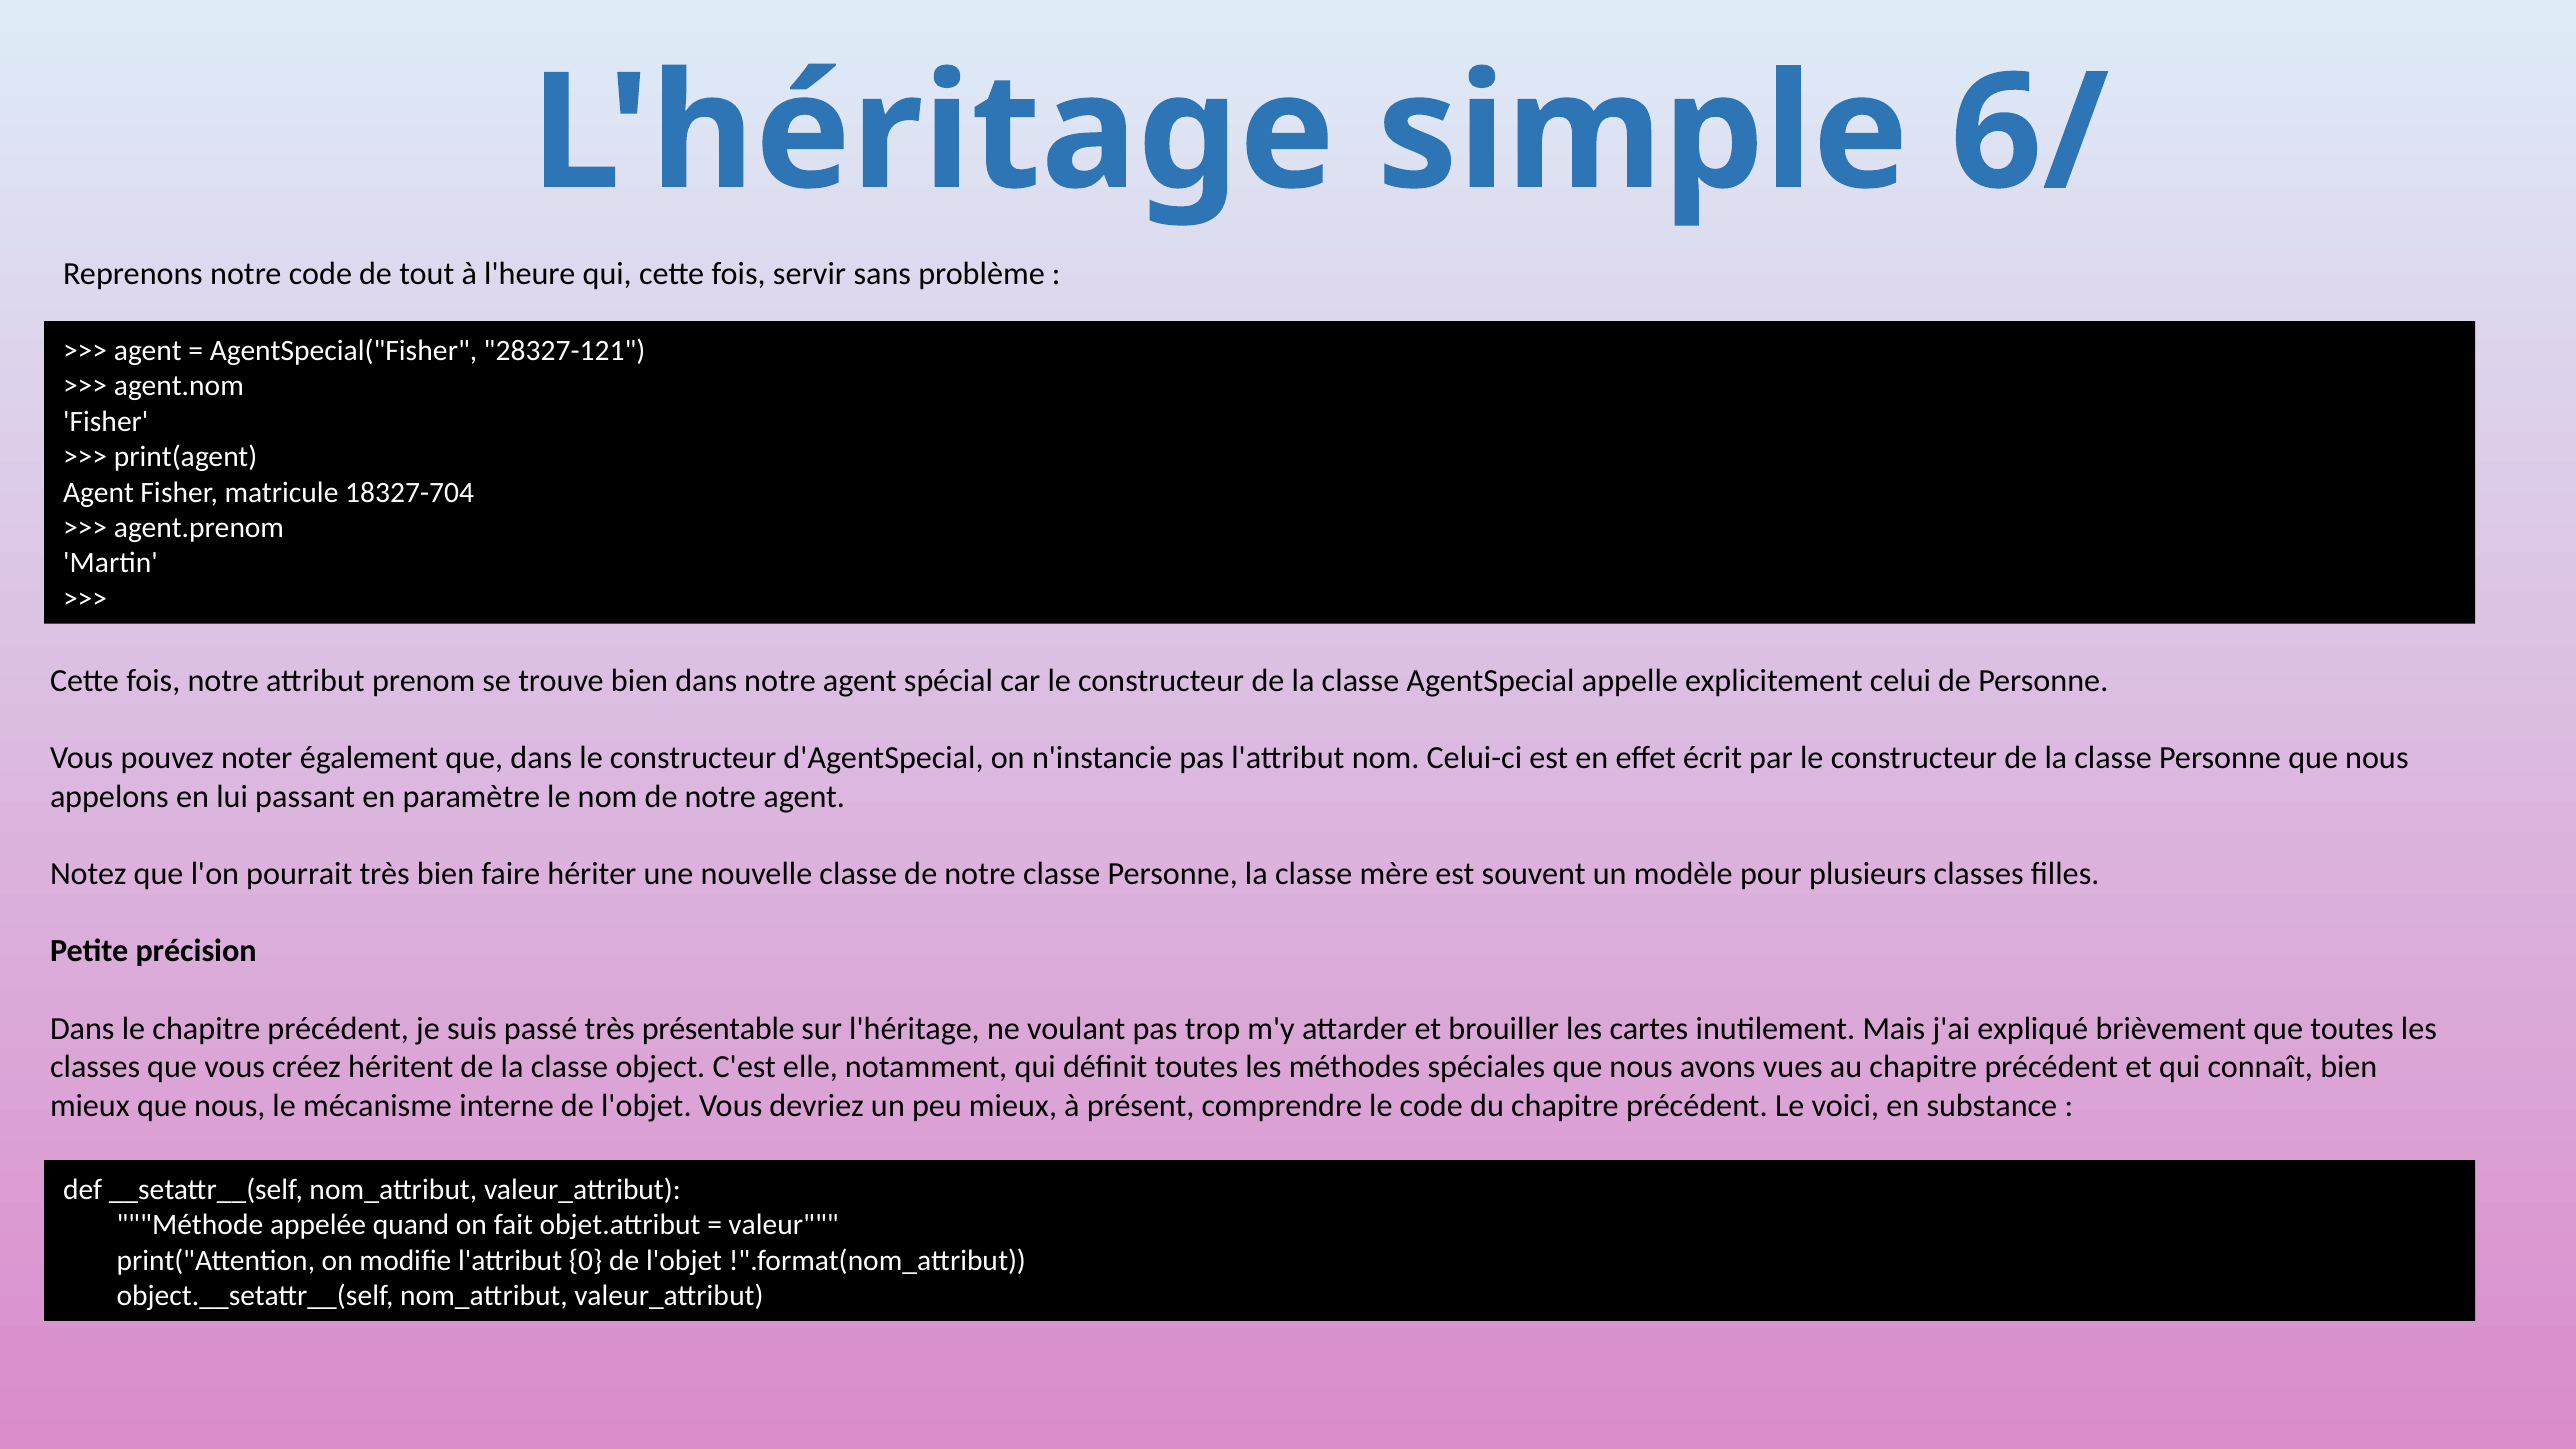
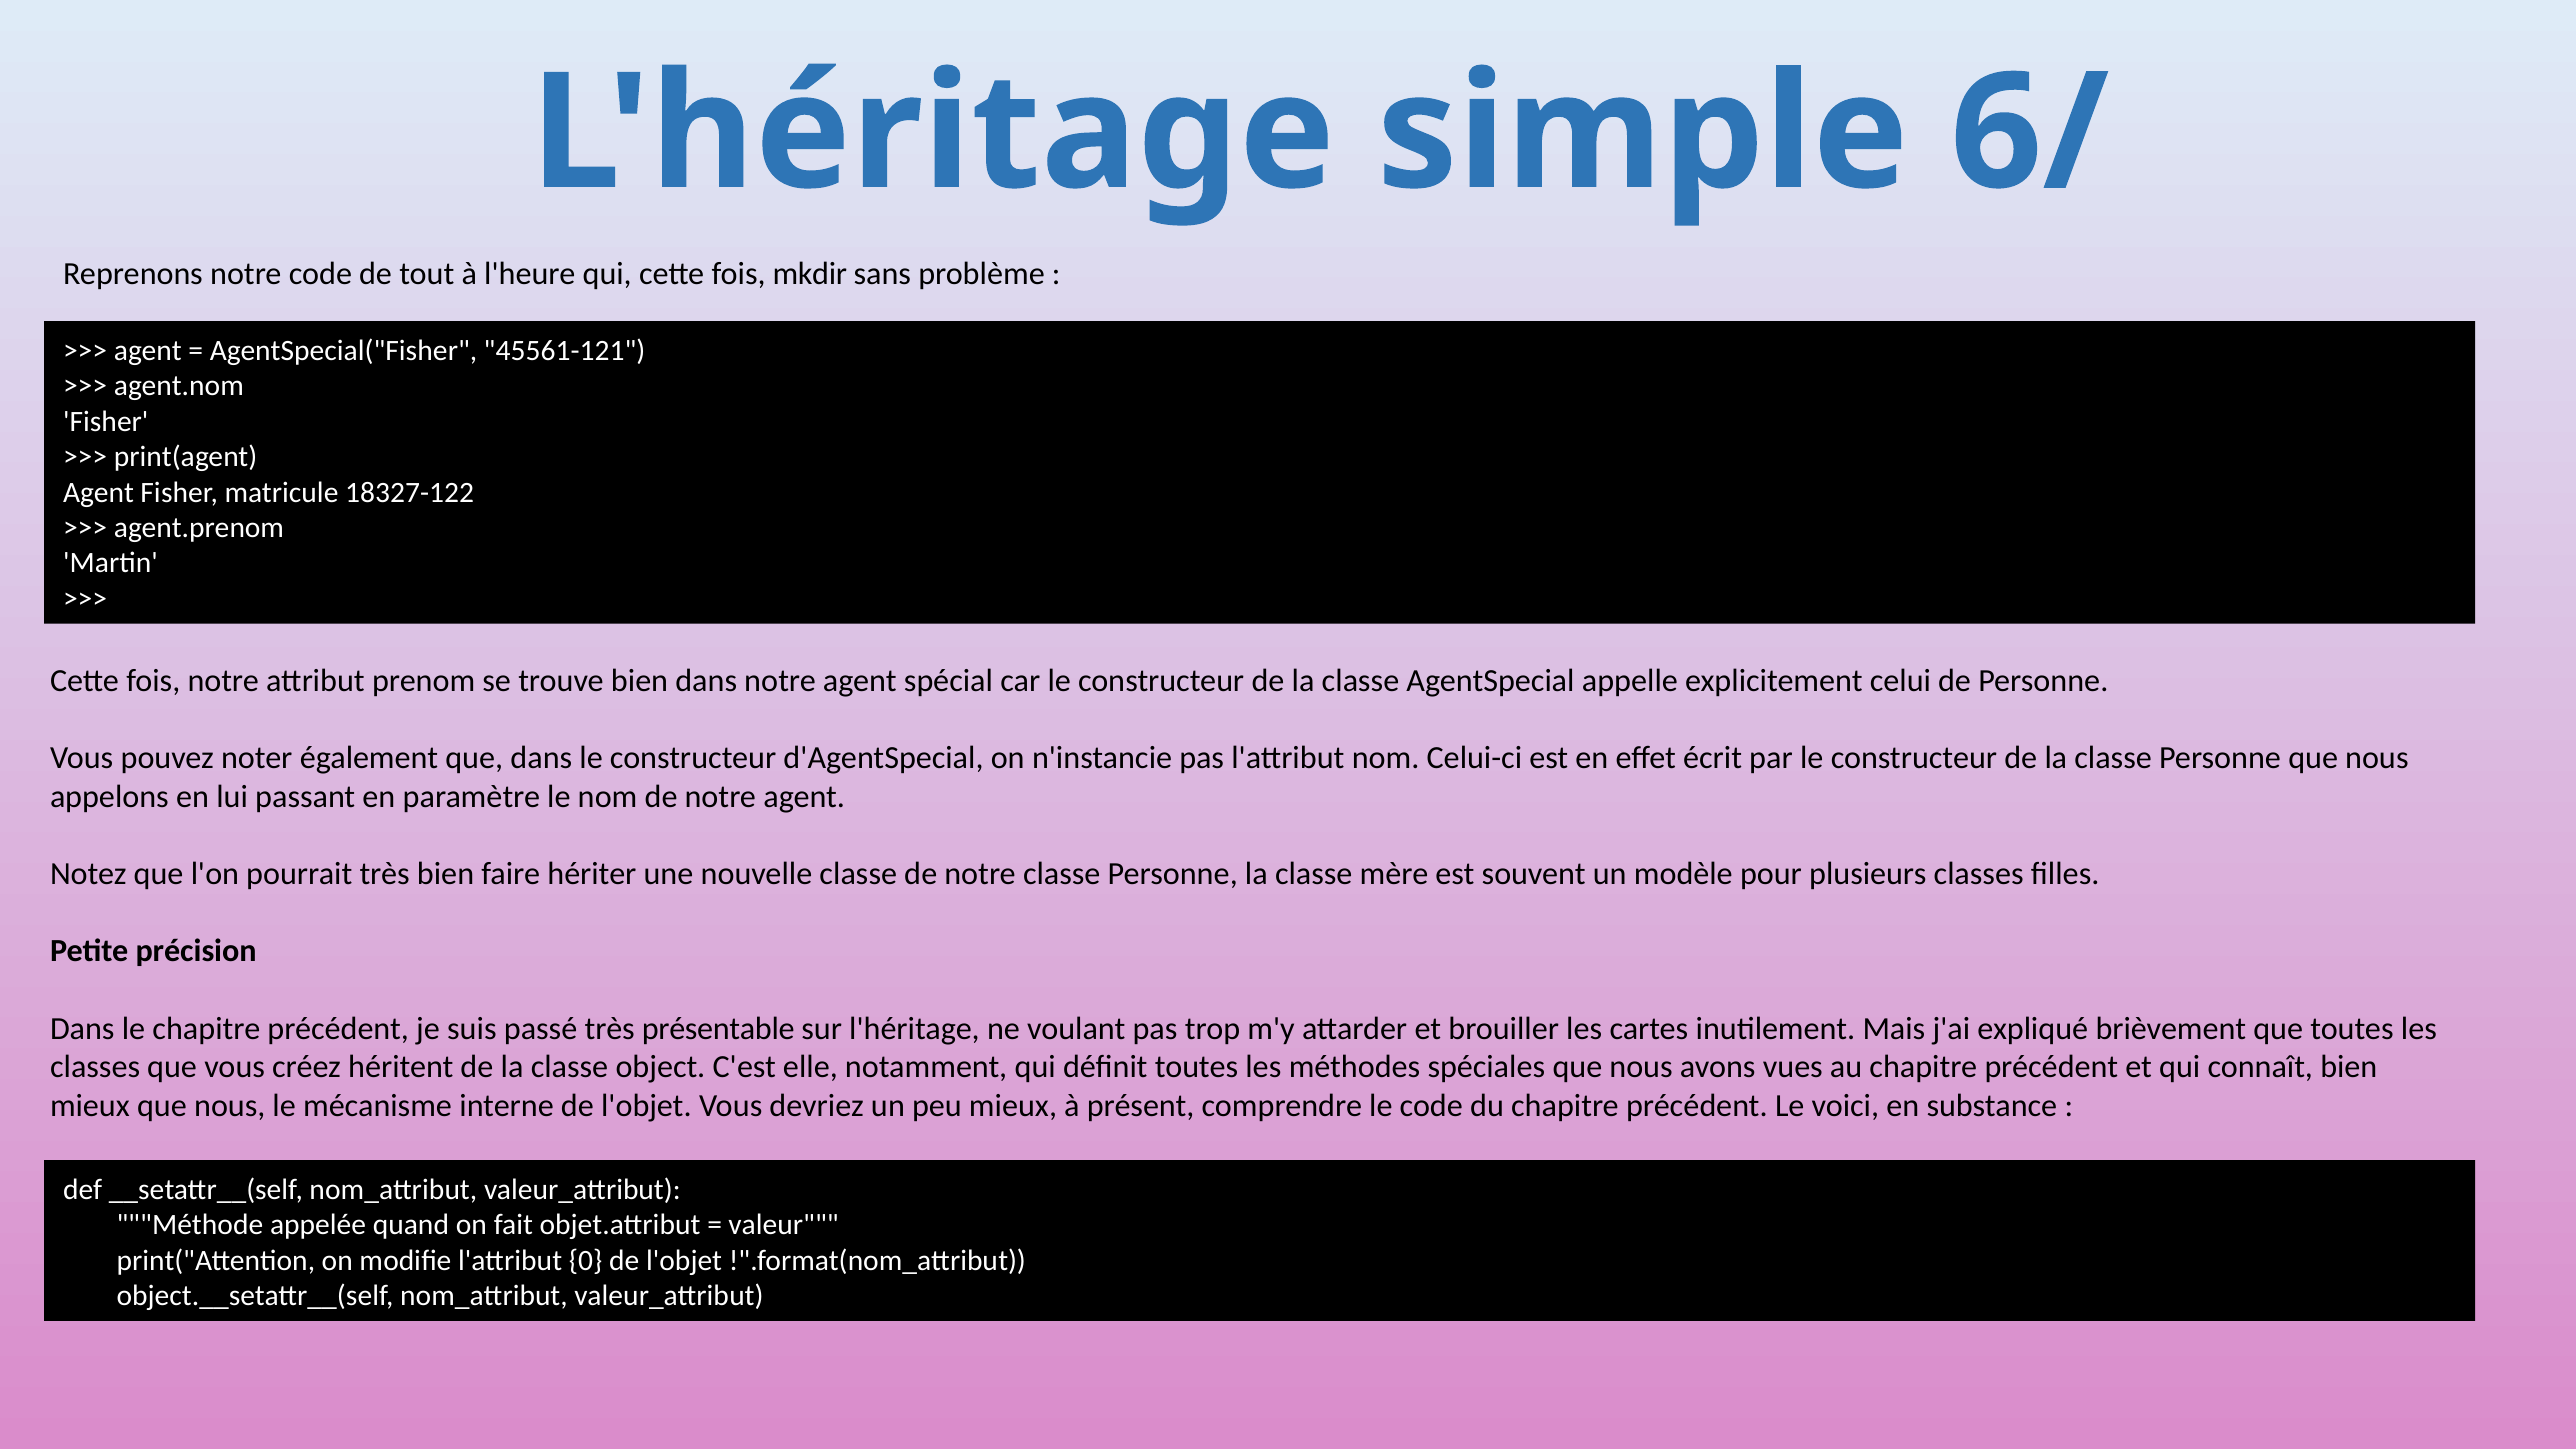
servir: servir -> mkdir
28327-121: 28327-121 -> 45561-121
18327-704: 18327-704 -> 18327-122
